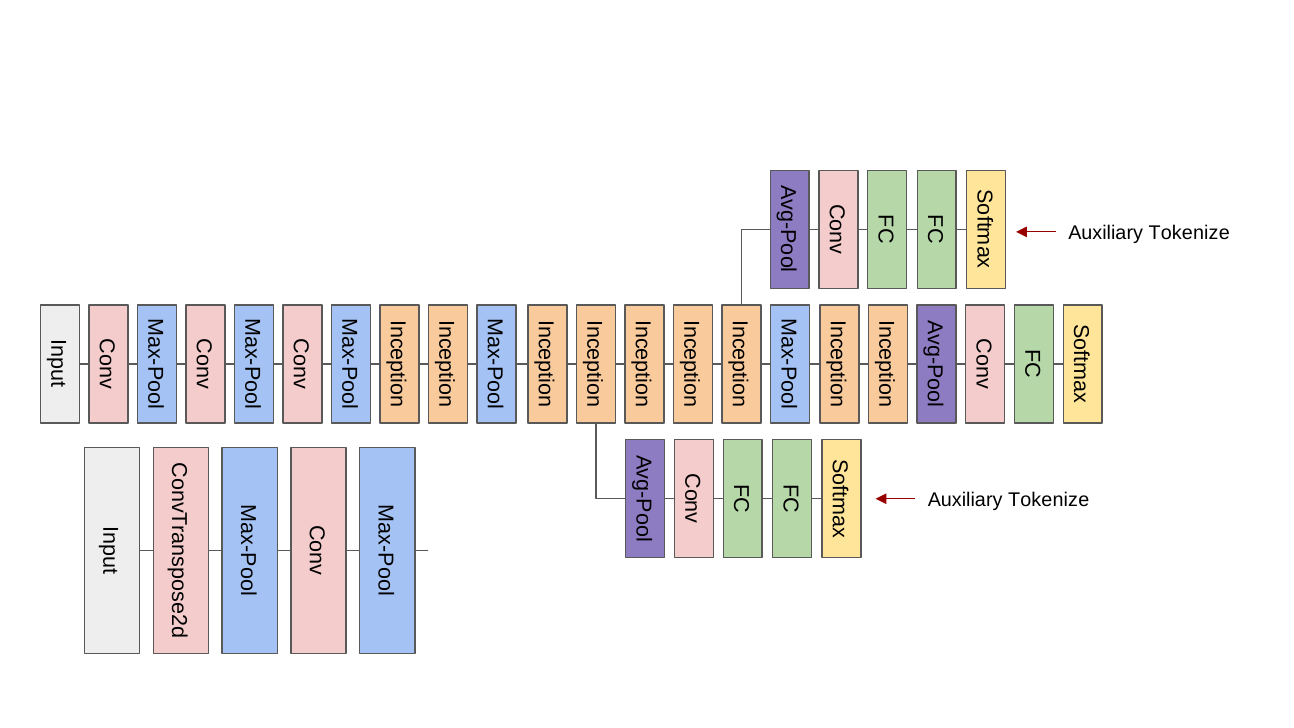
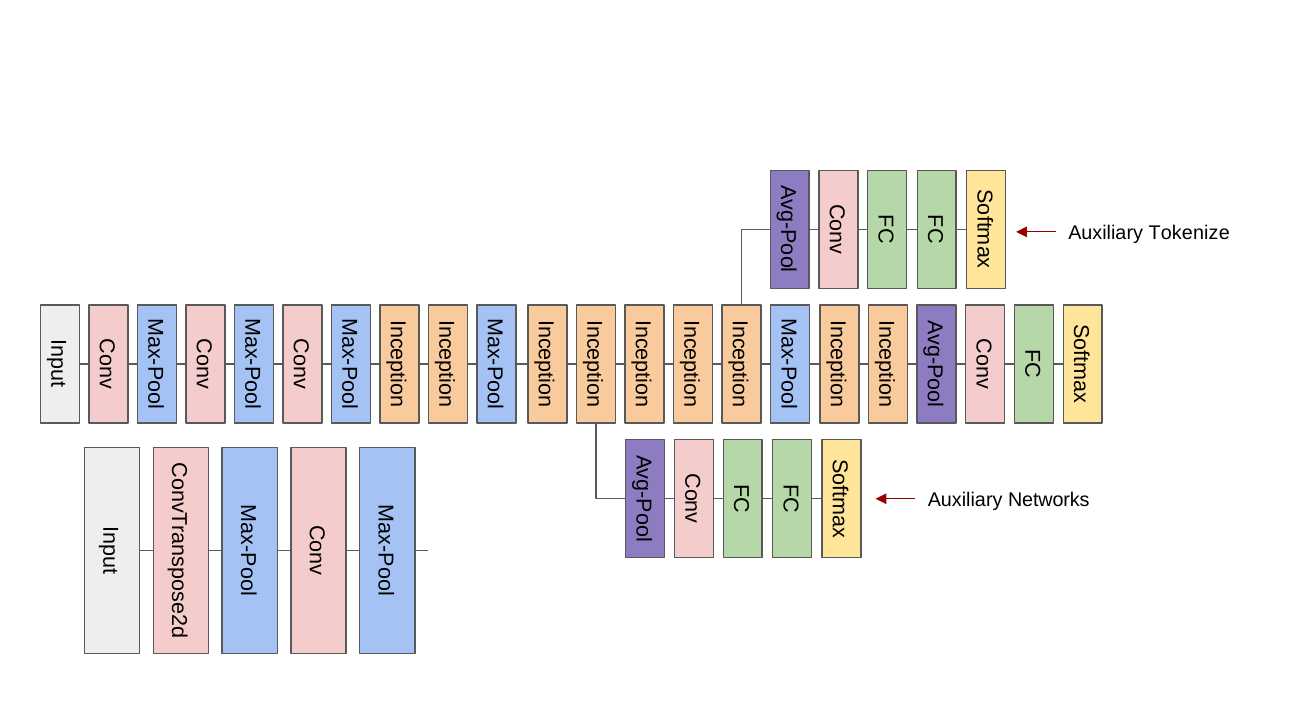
Tokenize at (1049, 500): Tokenize -> Networks
